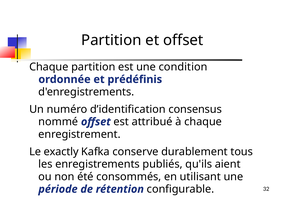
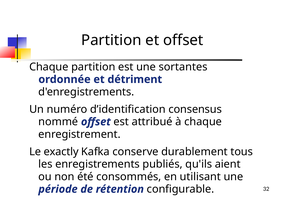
condition: condition -> sortantes
prédéfinis: prédéfinis -> détriment
